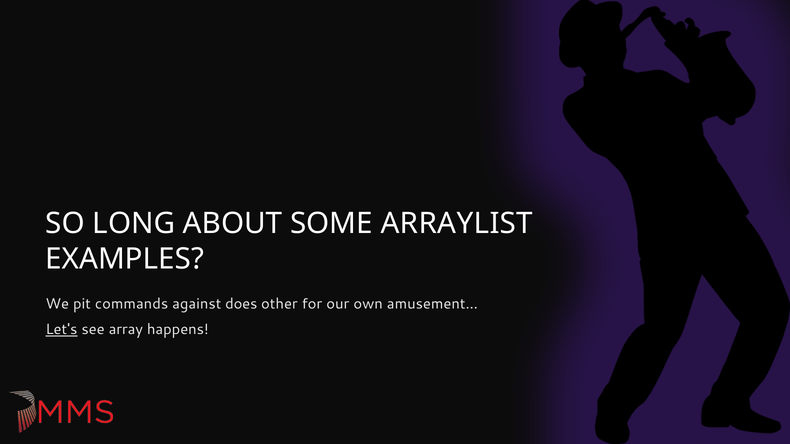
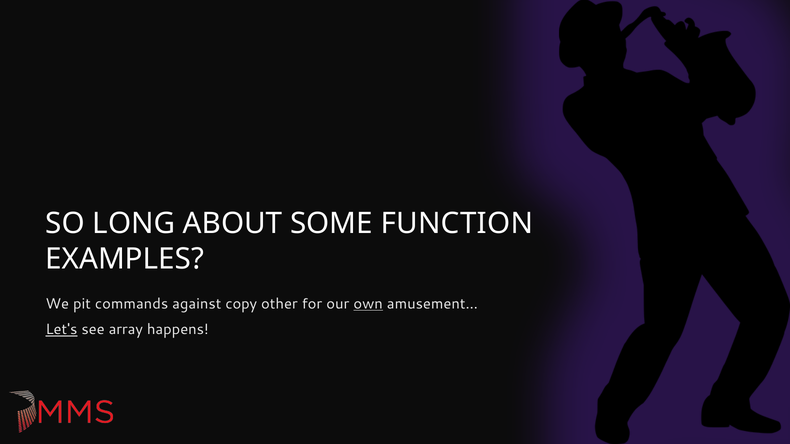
ARRAYLIST: ARRAYLIST -> FUNCTION
does: does -> copy
own underline: none -> present
